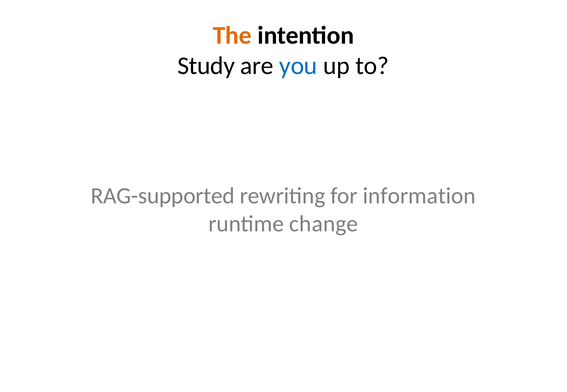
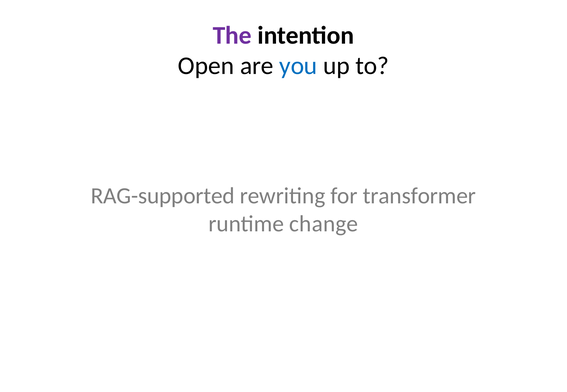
The colour: orange -> purple
Study: Study -> Open
information: information -> transformer
